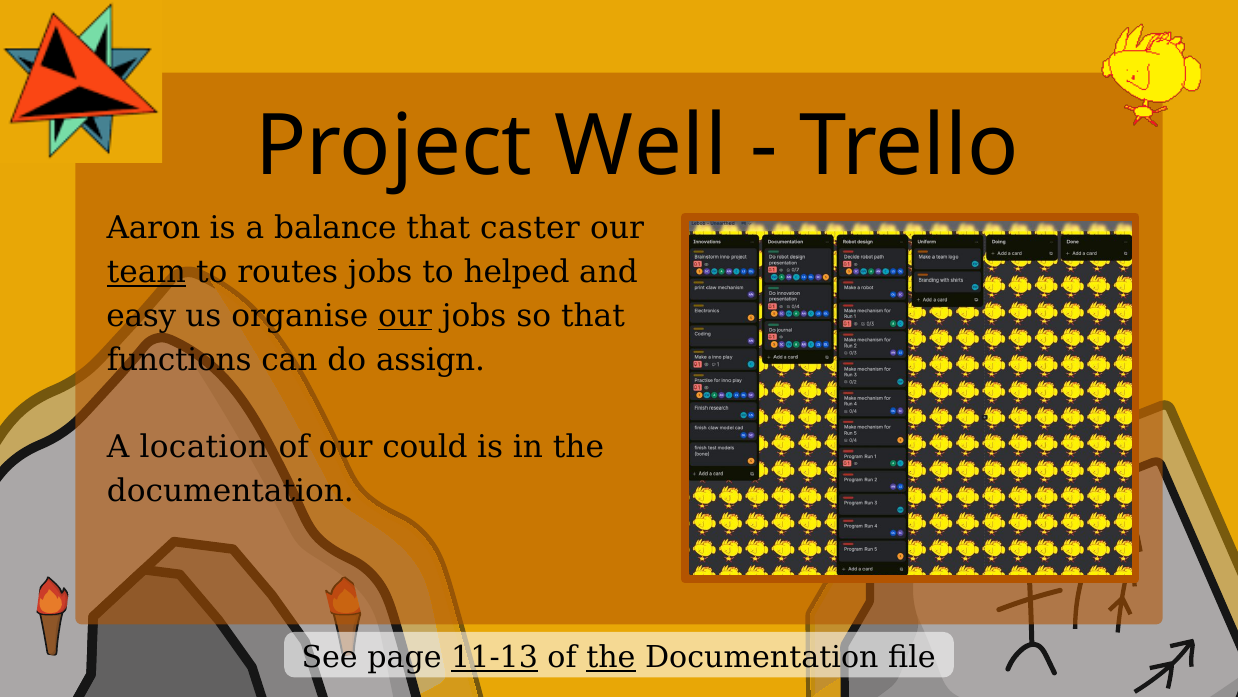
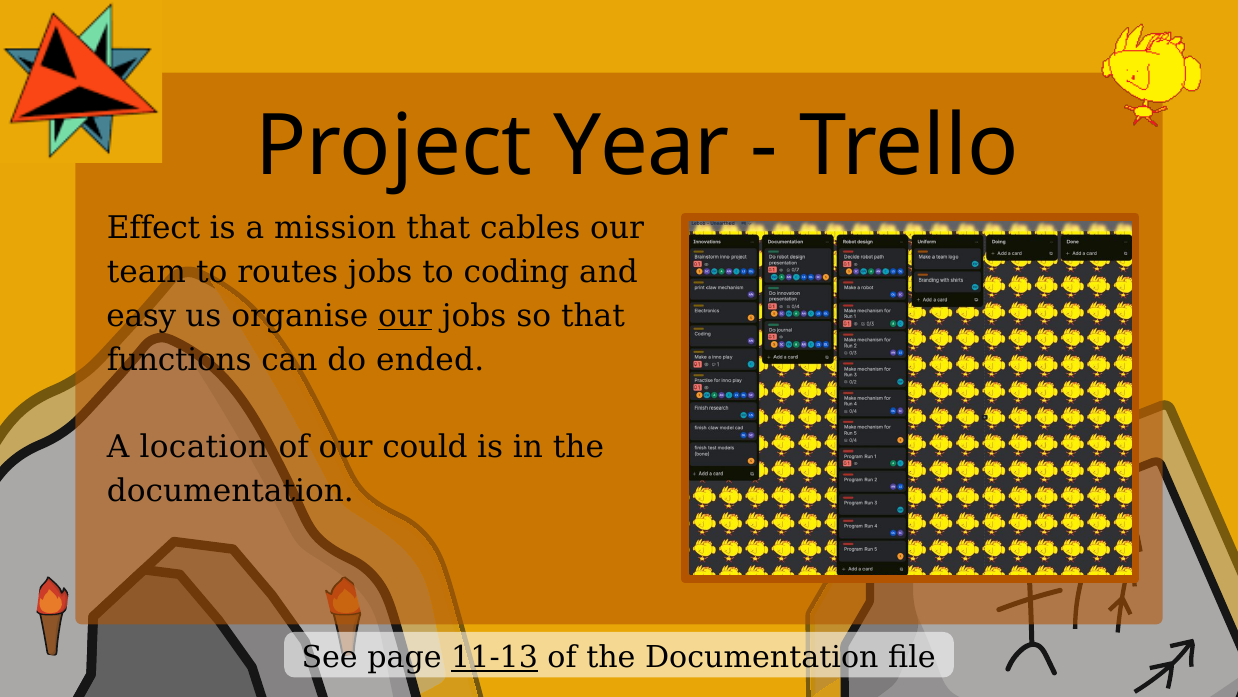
Well: Well -> Year
Aaron: Aaron -> Effect
balance: balance -> mission
caster: caster -> cables
team underline: present -> none
helped: helped -> coding
assign: assign -> ended
the at (611, 657) underline: present -> none
